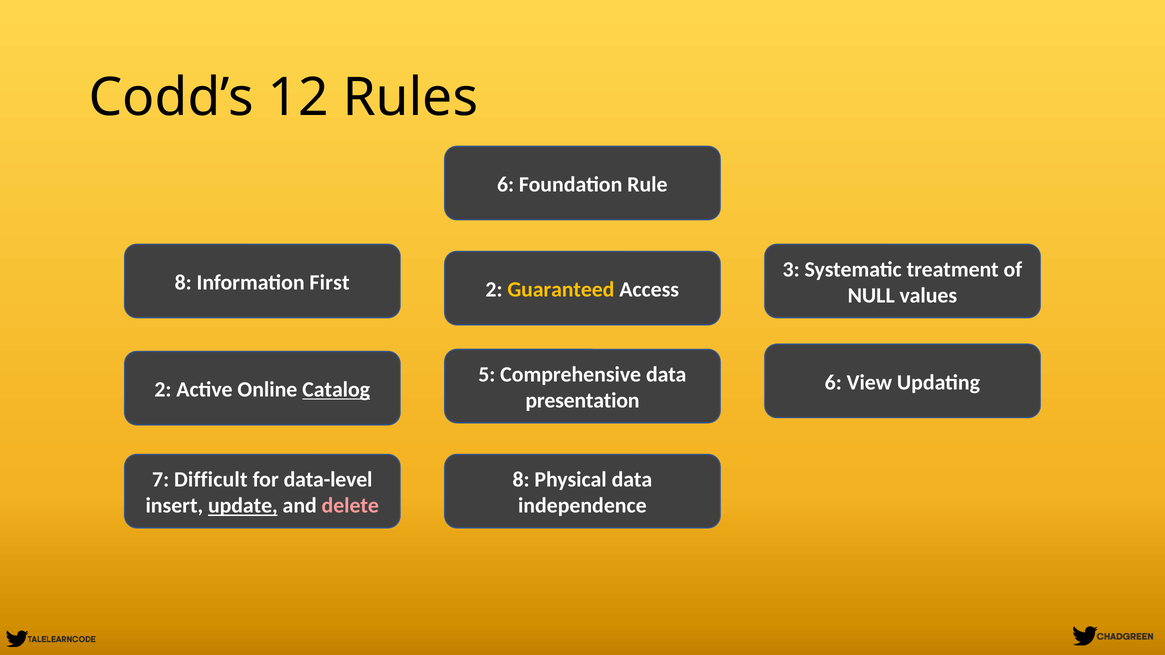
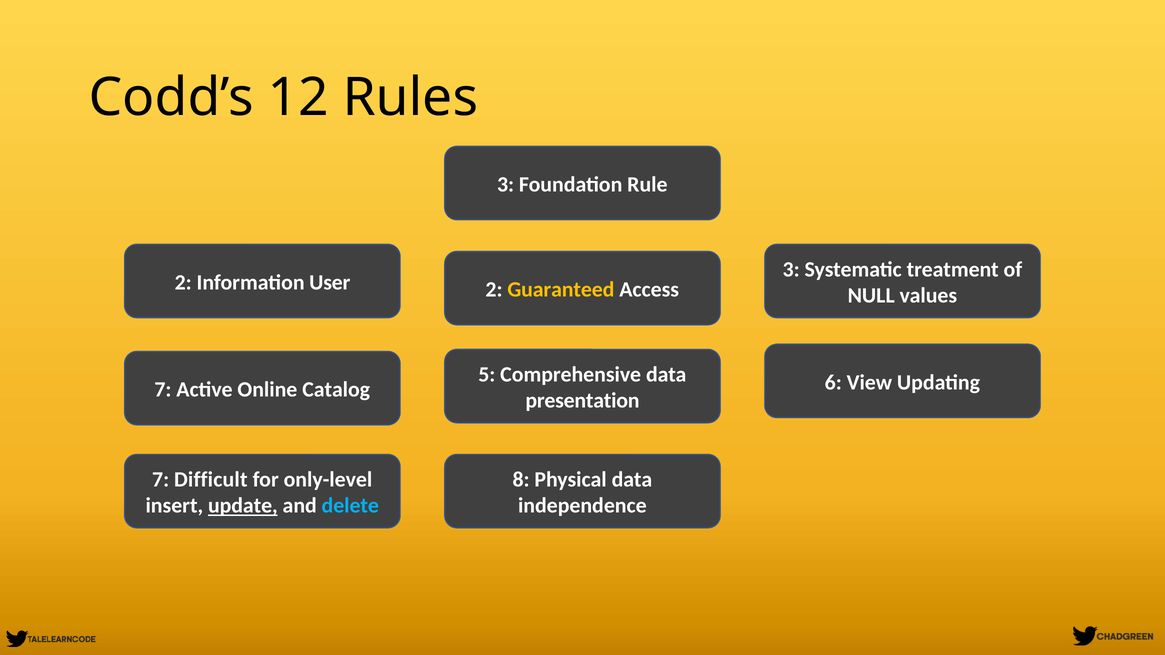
6 at (506, 185): 6 -> 3
8 at (183, 283): 8 -> 2
First: First -> User
2 at (163, 390): 2 -> 7
Catalog underline: present -> none
data-level: data-level -> only-level
delete colour: pink -> light blue
